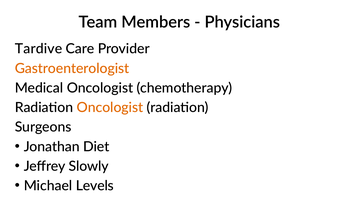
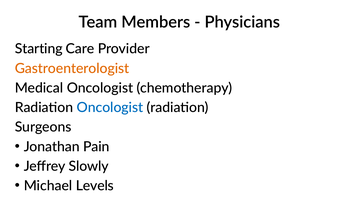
Tardive: Tardive -> Starting
Oncologist at (110, 108) colour: orange -> blue
Diet: Diet -> Pain
